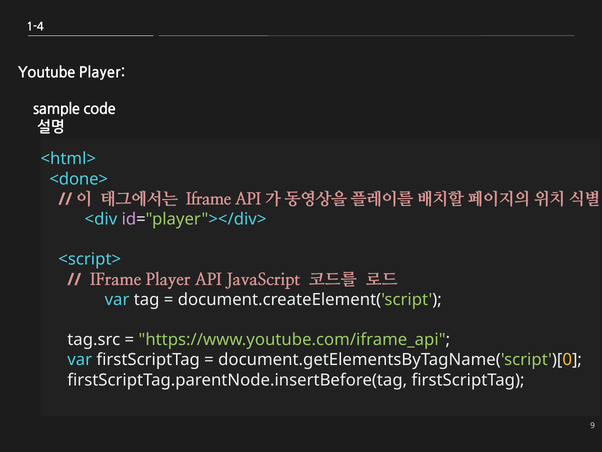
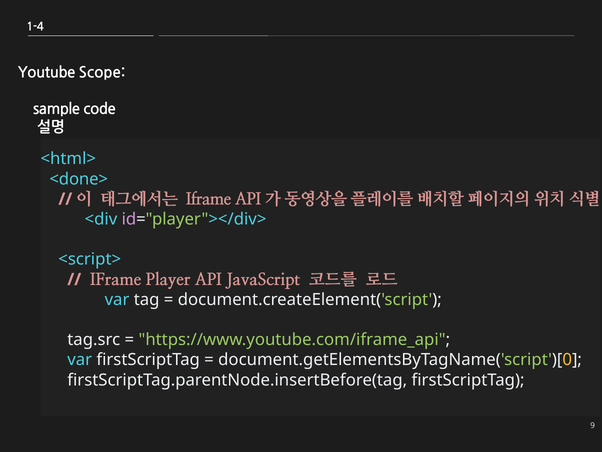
Youtube Player: Player -> Scope
